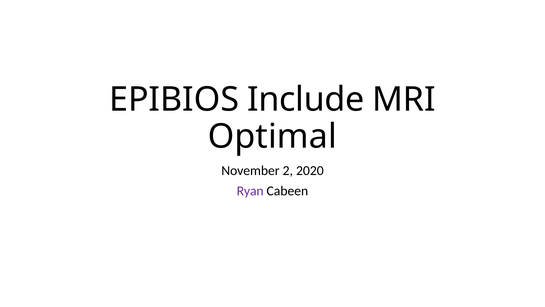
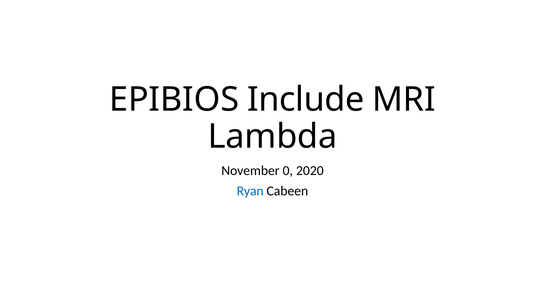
Optimal: Optimal -> Lambda
2: 2 -> 0
Ryan colour: purple -> blue
